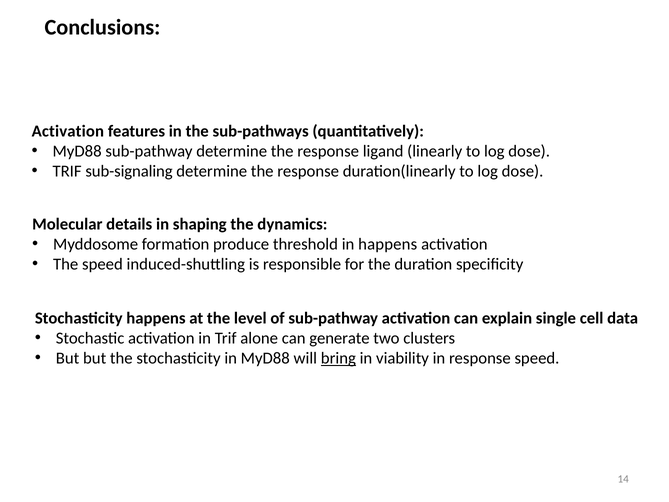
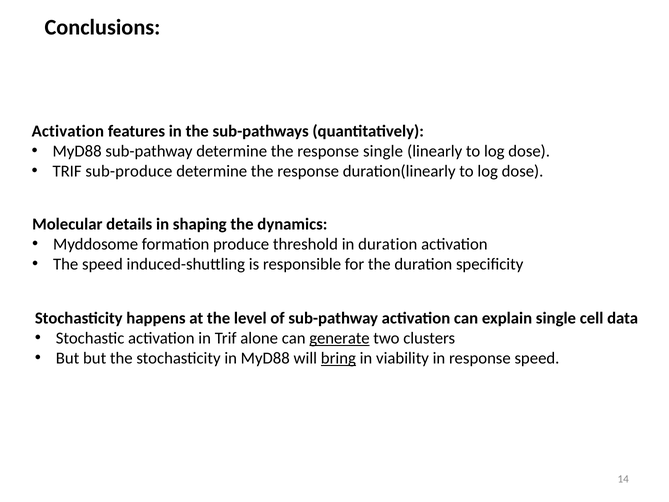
response ligand: ligand -> single
sub-signaling: sub-signaling -> sub-produce
in happens: happens -> duration
generate underline: none -> present
